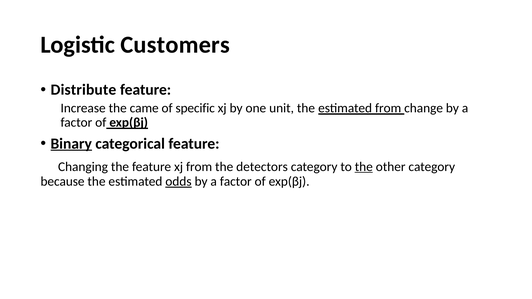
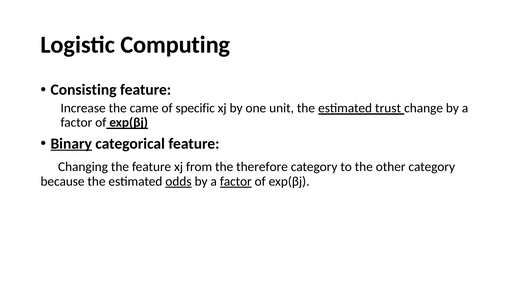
Customers: Customers -> Computing
Distribute: Distribute -> Consisting
estimated from: from -> trust
detectors: detectors -> therefore
the at (364, 167) underline: present -> none
factor at (236, 182) underline: none -> present
